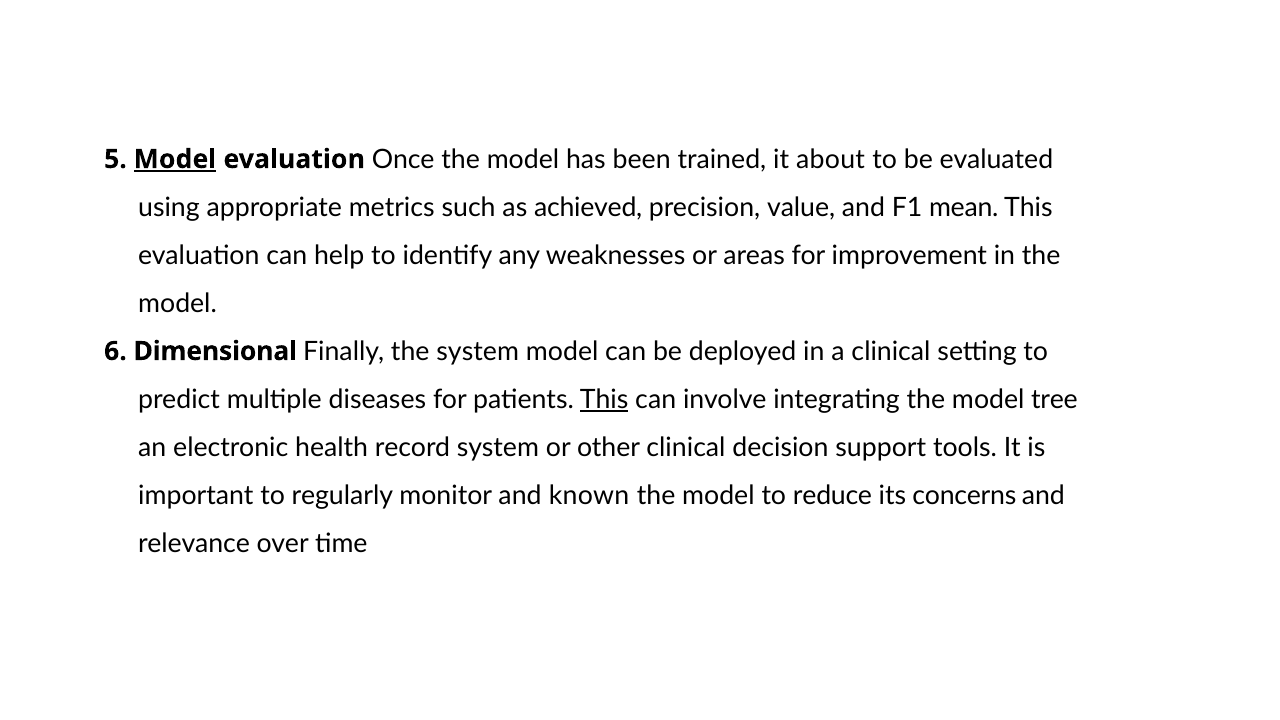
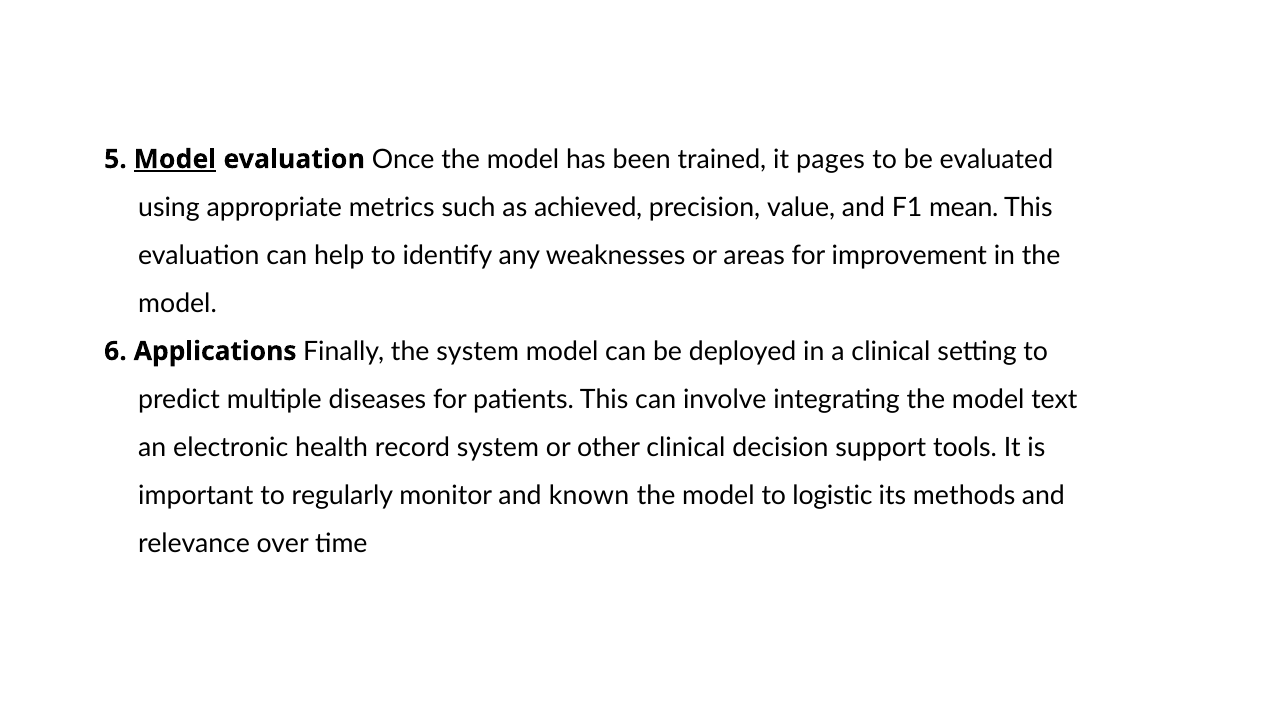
about: about -> pages
Dimensional: Dimensional -> Applications
This at (604, 399) underline: present -> none
tree: tree -> text
reduce: reduce -> logistic
concerns: concerns -> methods
